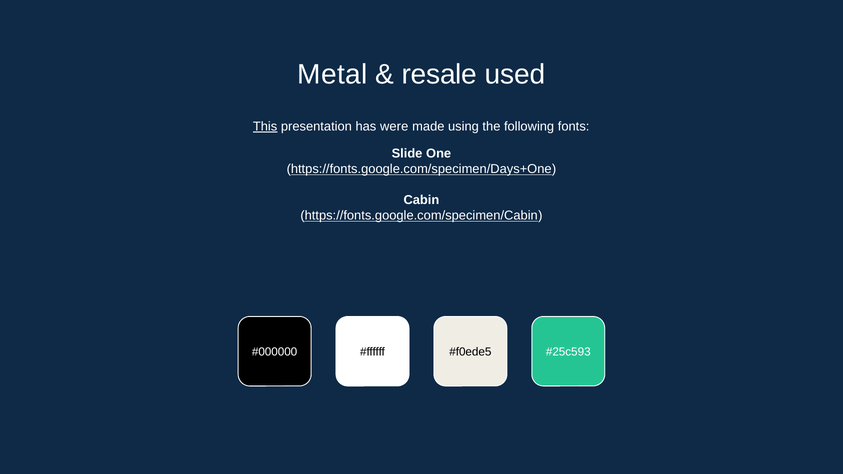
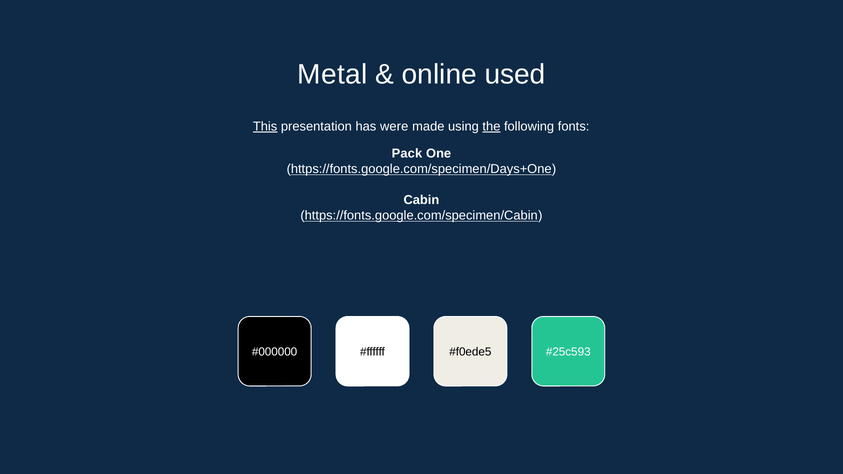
resale: resale -> online
the underline: none -> present
Slide: Slide -> Pack
